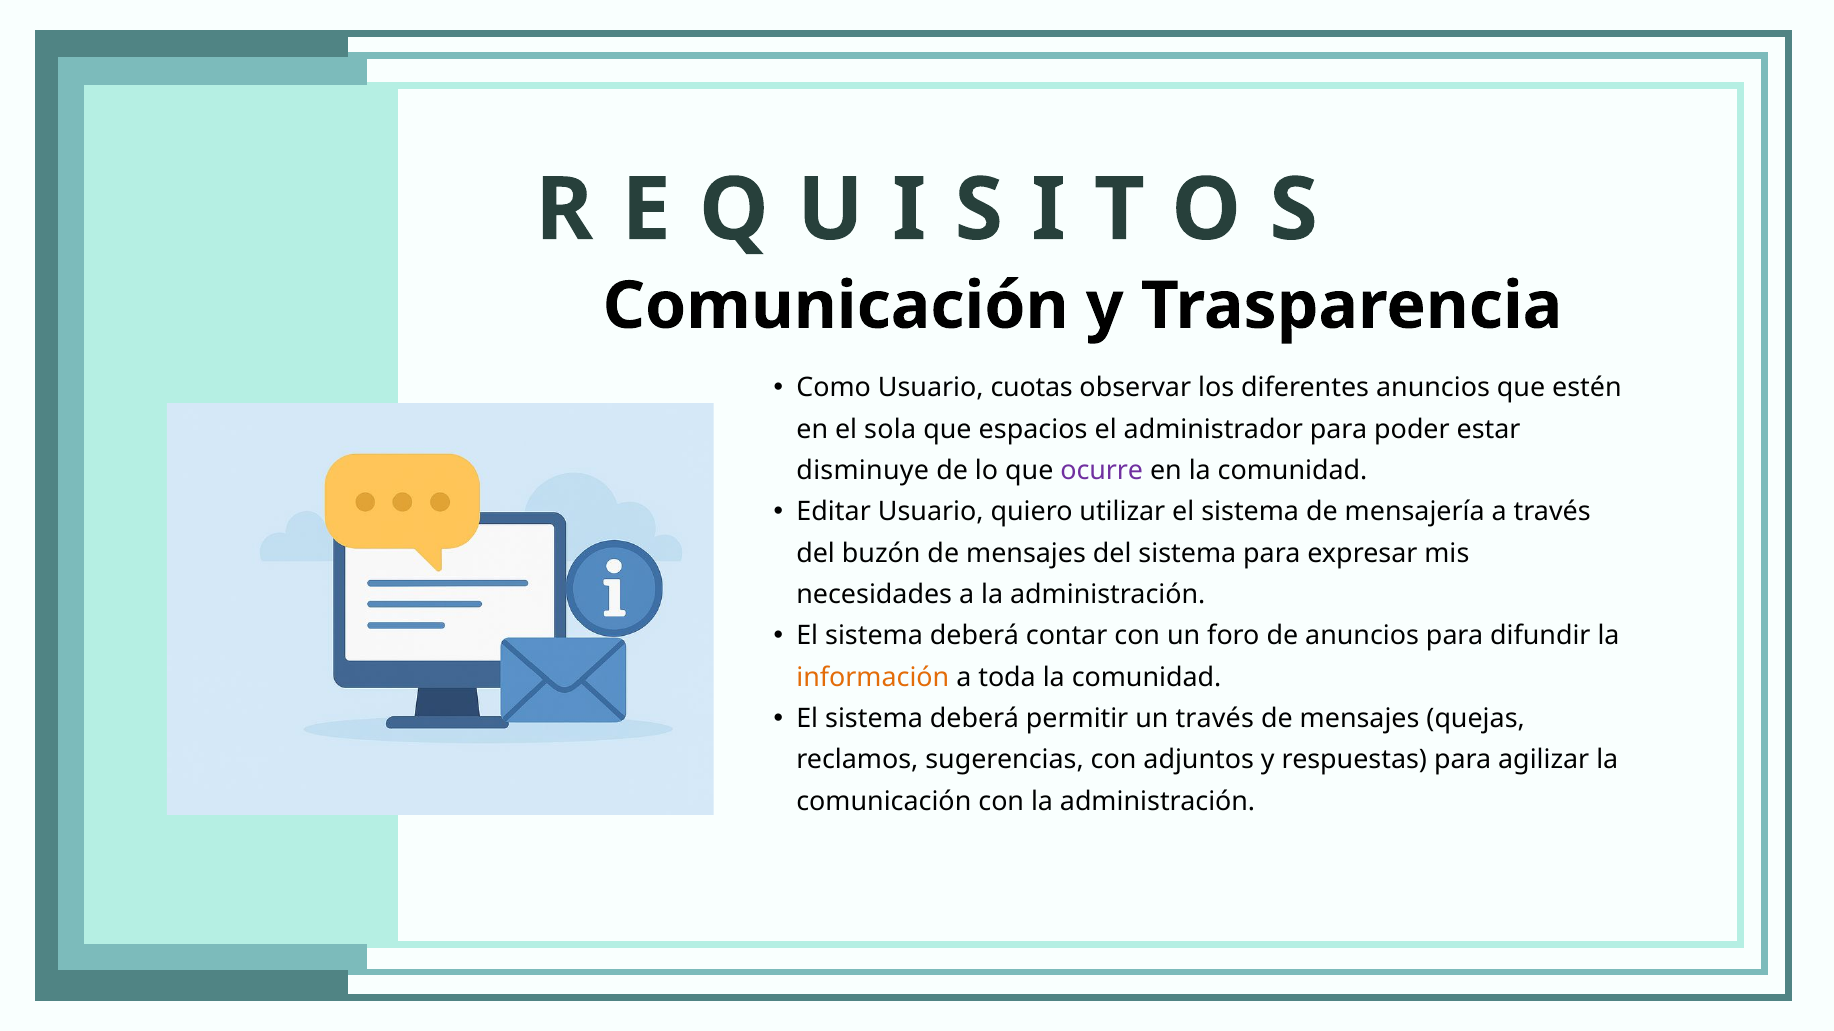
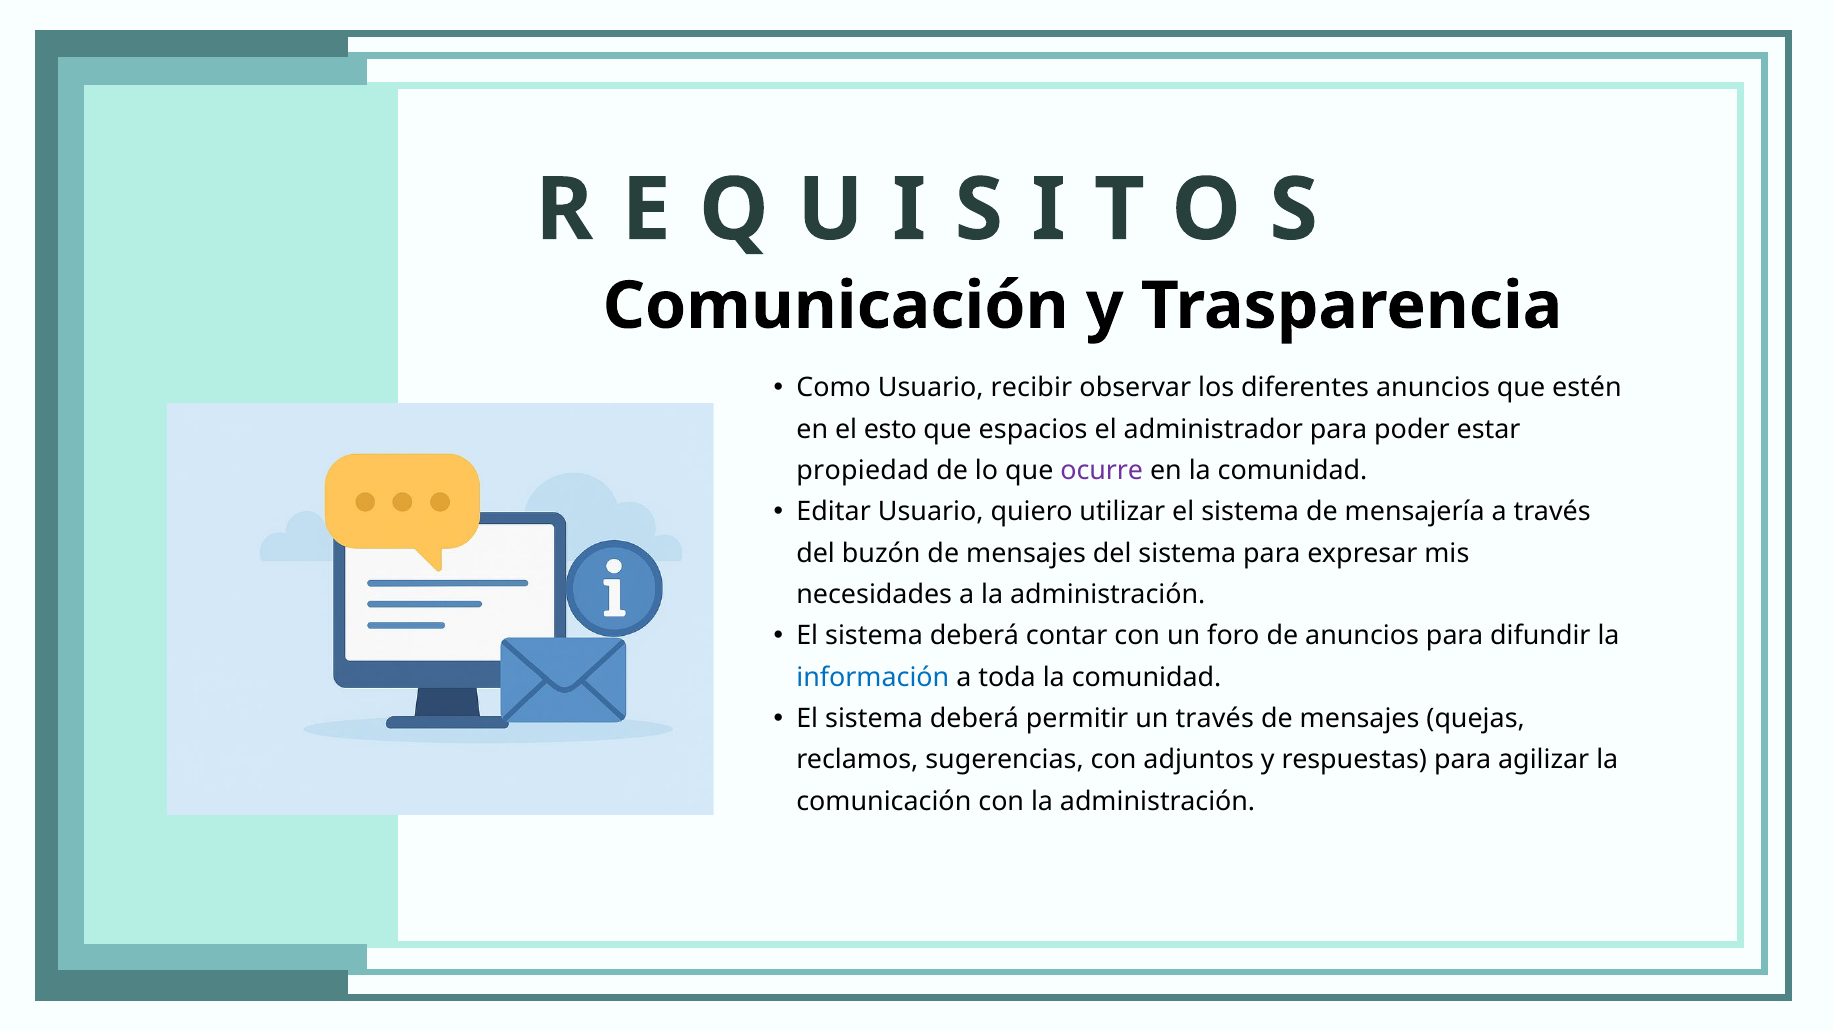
cuotas: cuotas -> recibir
sola: sola -> esto
disminuye: disminuye -> propiedad
información colour: orange -> blue
